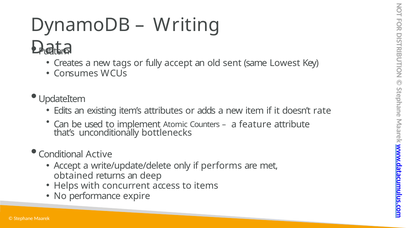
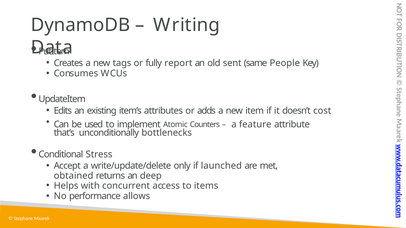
fully accept: accept -> report
Lowest: Lowest -> People
rate: rate -> cost
Active: Active -> Stress
performs: performs -> launched
expire: expire -> allows
